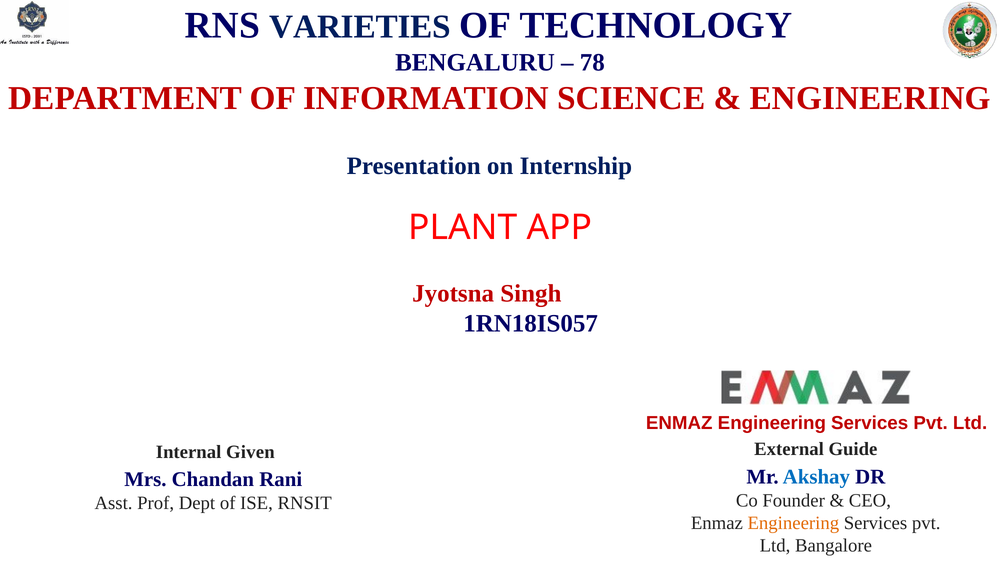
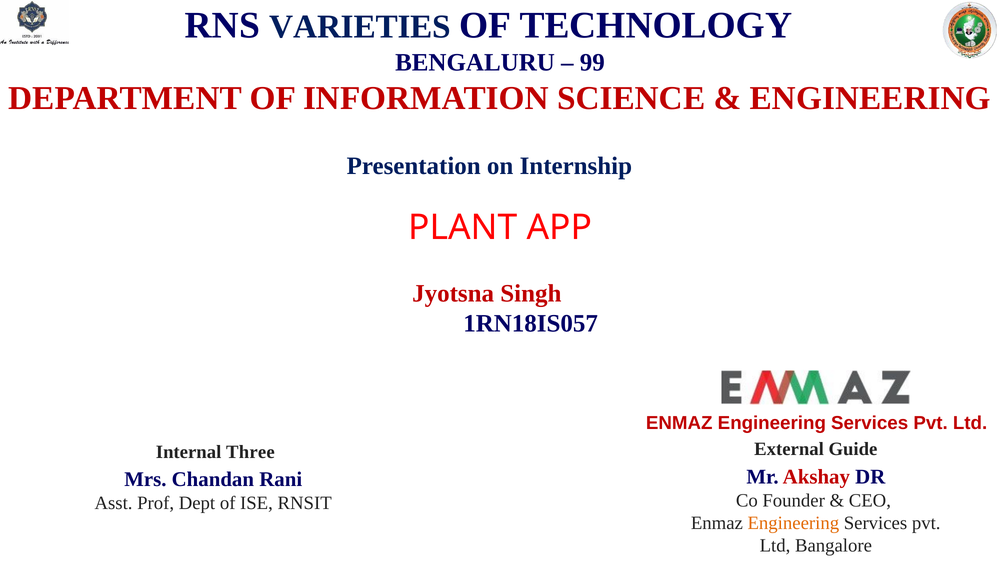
78: 78 -> 99
Given: Given -> Three
Akshay colour: blue -> red
